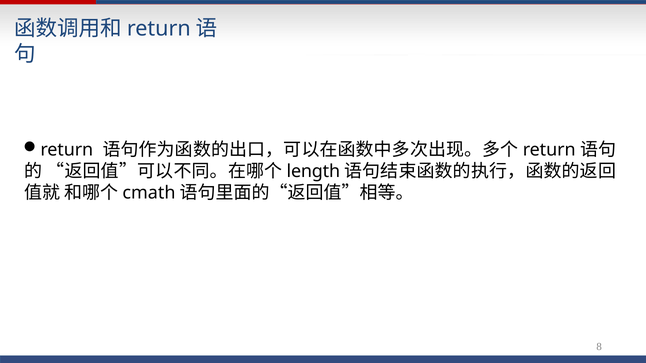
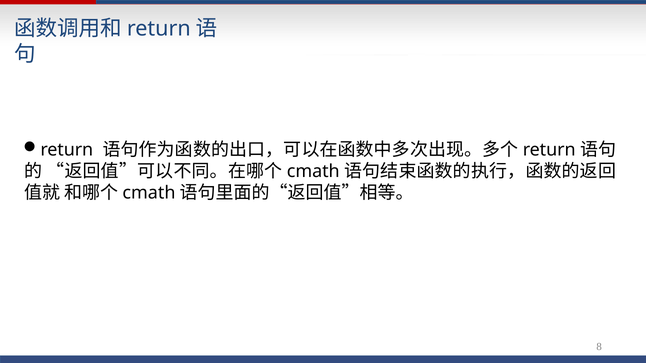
length at (313, 172): length -> cmath
